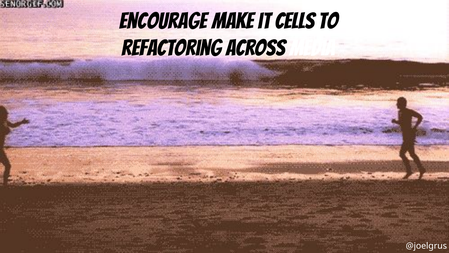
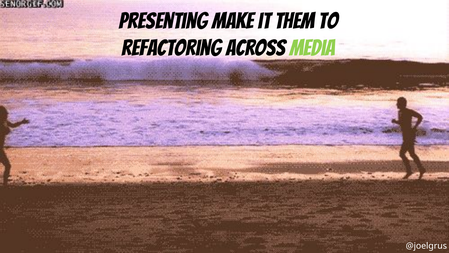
encourage: encourage -> presenting
cells: cells -> them
mediA colour: white -> light green
